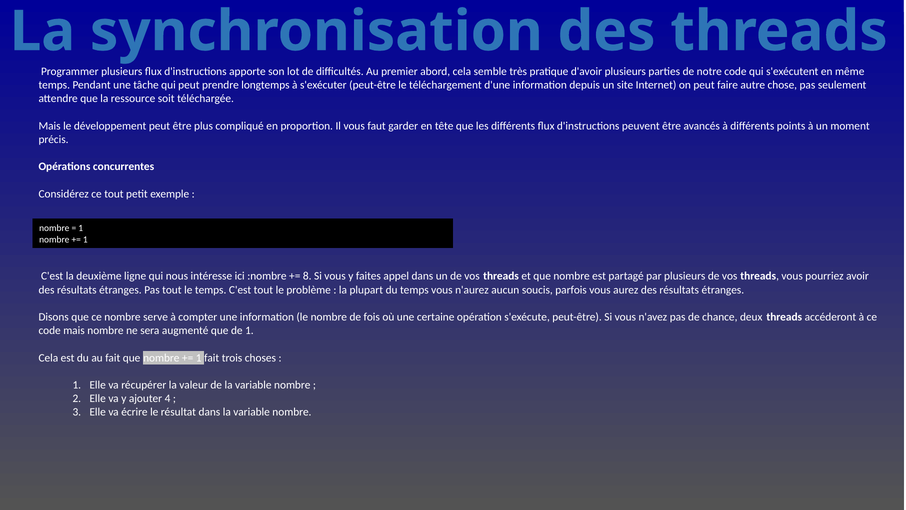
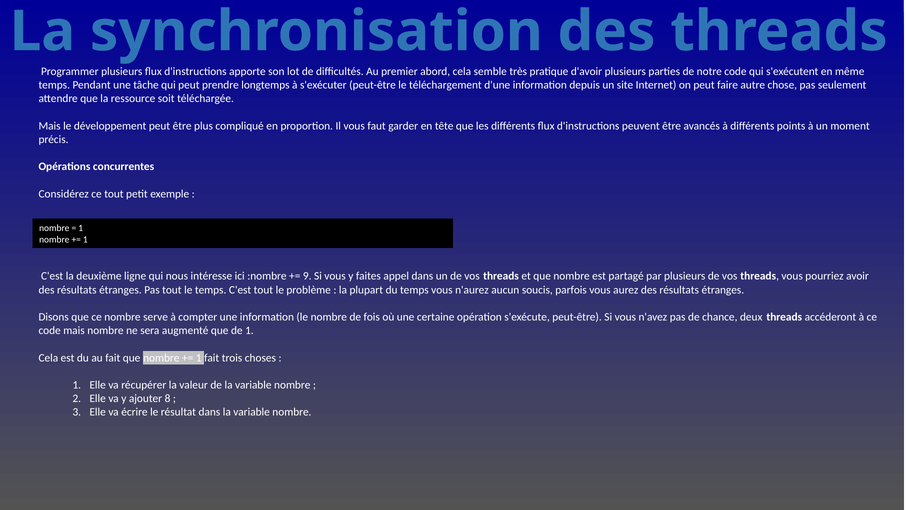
8: 8 -> 9
4: 4 -> 8
